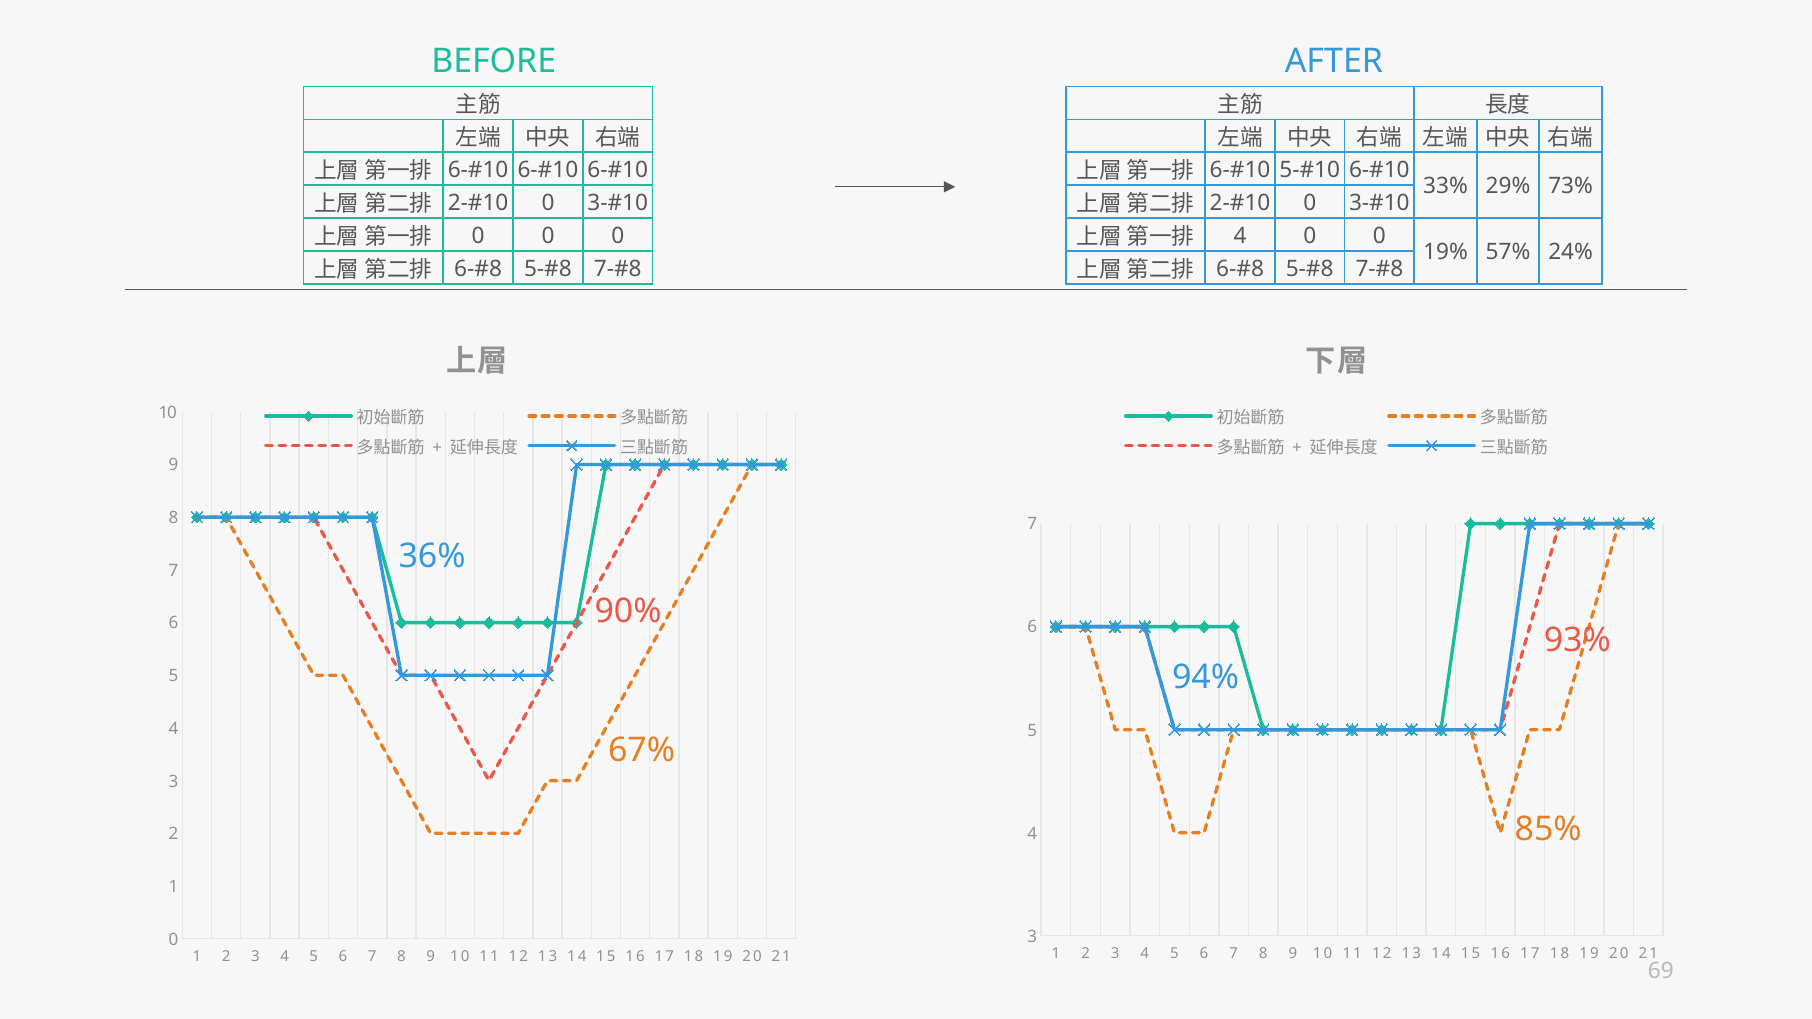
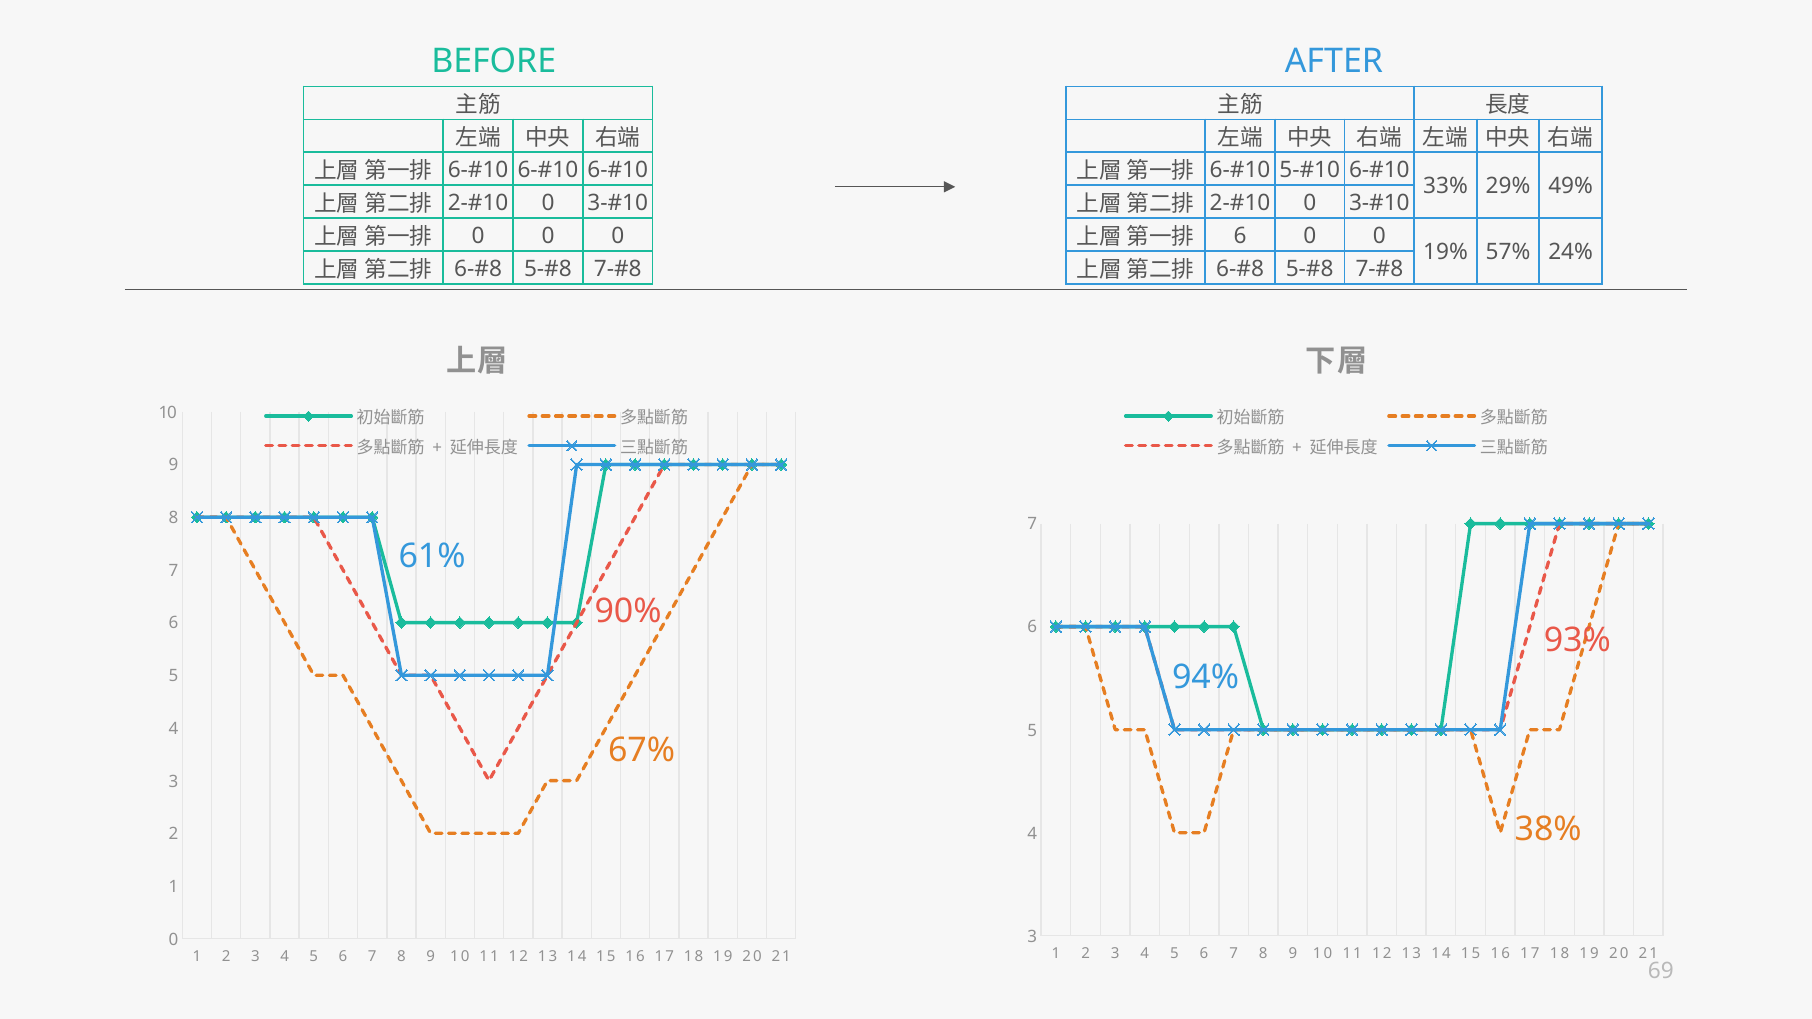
73%: 73% -> 49%
4 at (1240, 236): 4 -> 6
36%: 36% -> 61%
85%: 85% -> 38%
